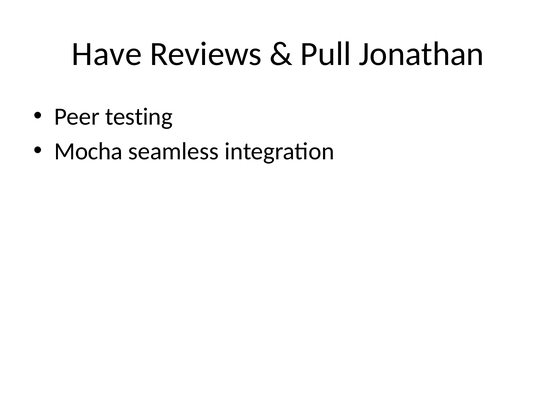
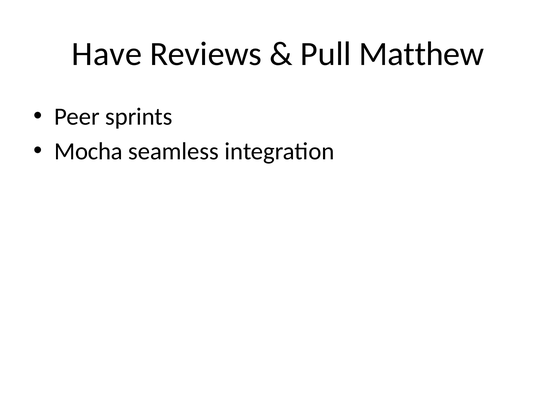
Jonathan: Jonathan -> Matthew
testing: testing -> sprints
